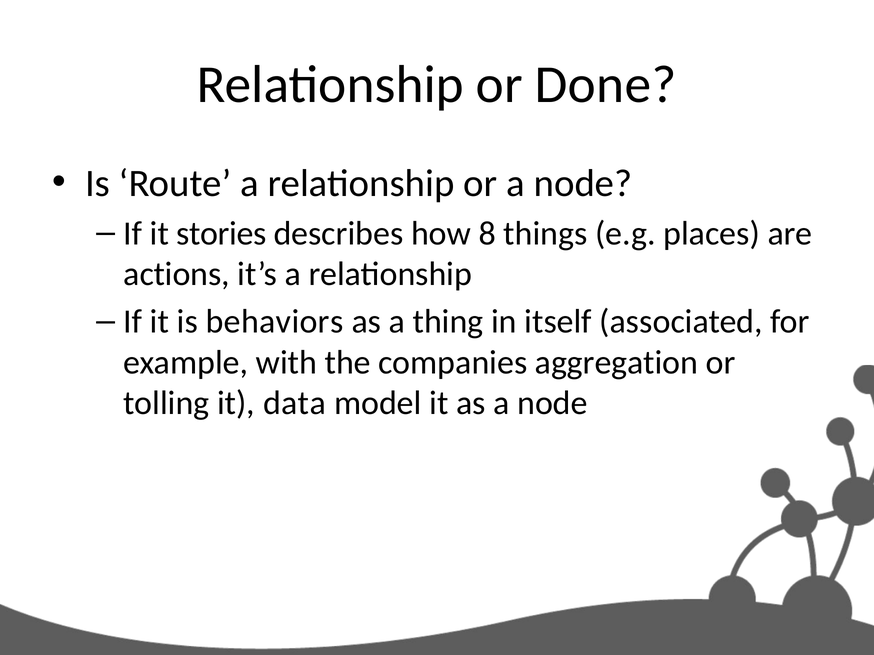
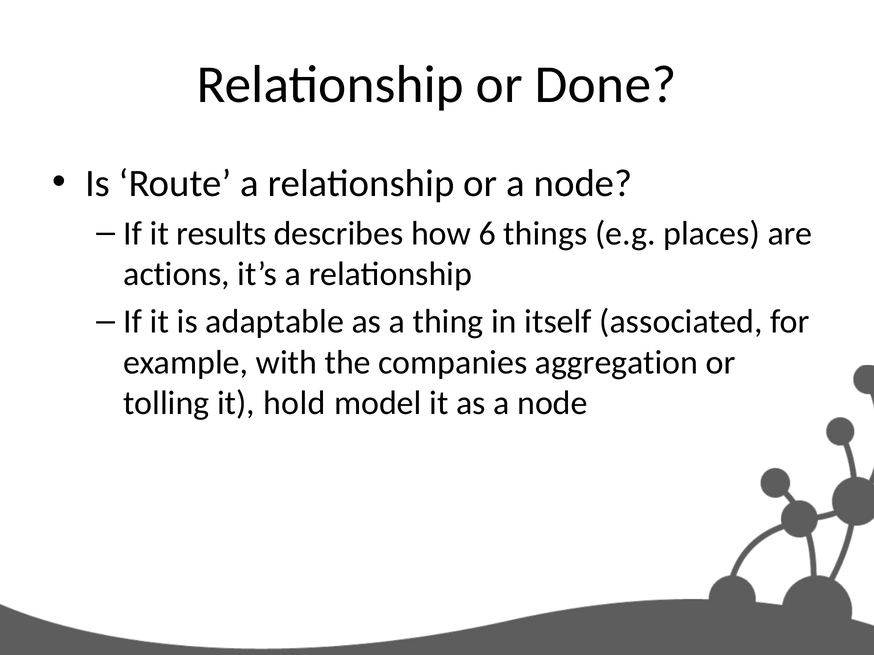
stories: stories -> results
8: 8 -> 6
behaviors: behaviors -> adaptable
data: data -> hold
